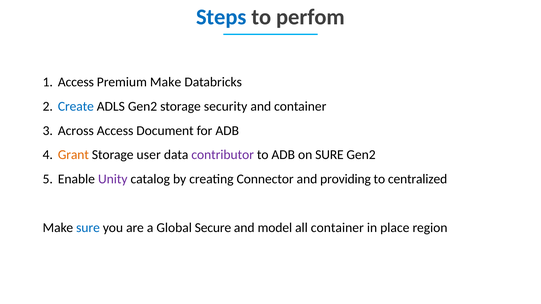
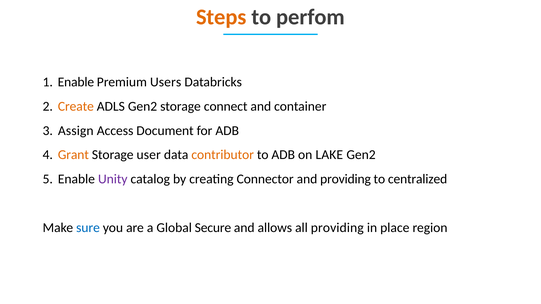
Steps colour: blue -> orange
Access at (76, 82): Access -> Enable
Premium Make: Make -> Users
Create colour: blue -> orange
security: security -> connect
Across: Across -> Assign
contributor colour: purple -> orange
on SURE: SURE -> LAKE
model: model -> allows
all container: container -> providing
